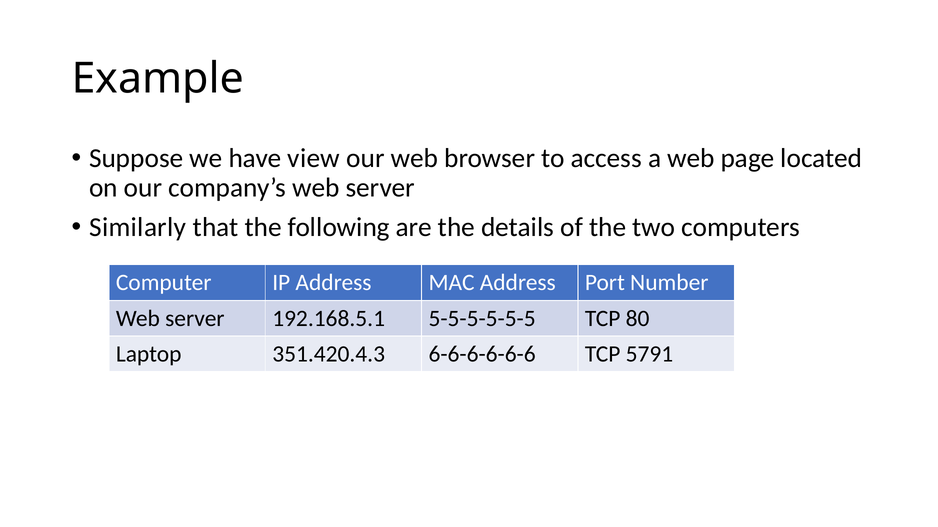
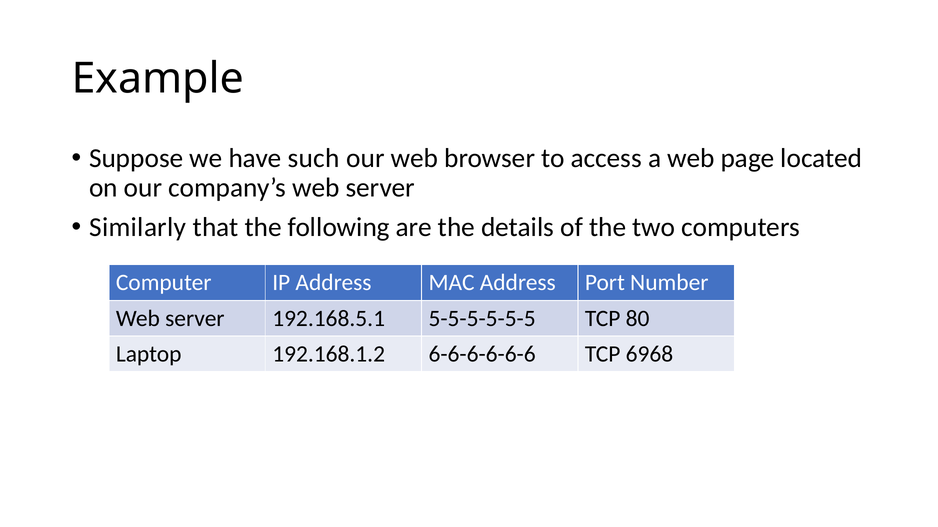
view: view -> such
351.420.4.3: 351.420.4.3 -> 192.168.1.2
5791: 5791 -> 6968
